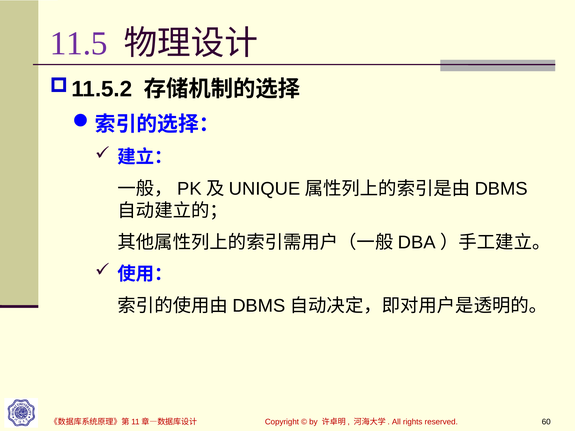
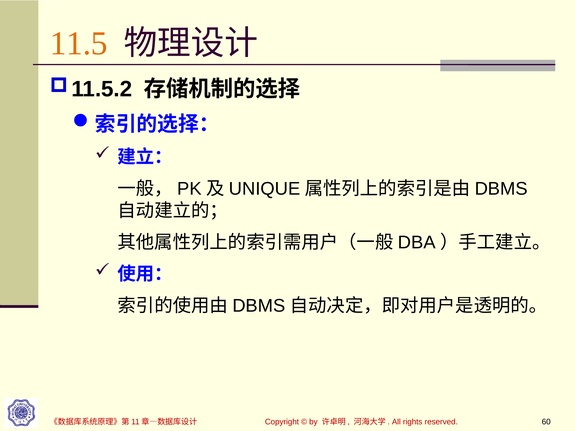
11.5 colour: purple -> orange
